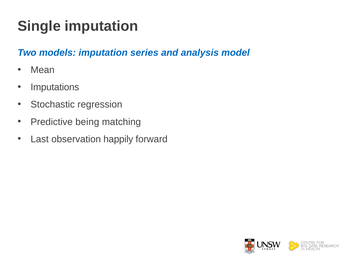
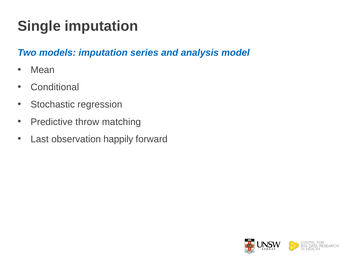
Imputations: Imputations -> Conditional
being: being -> throw
